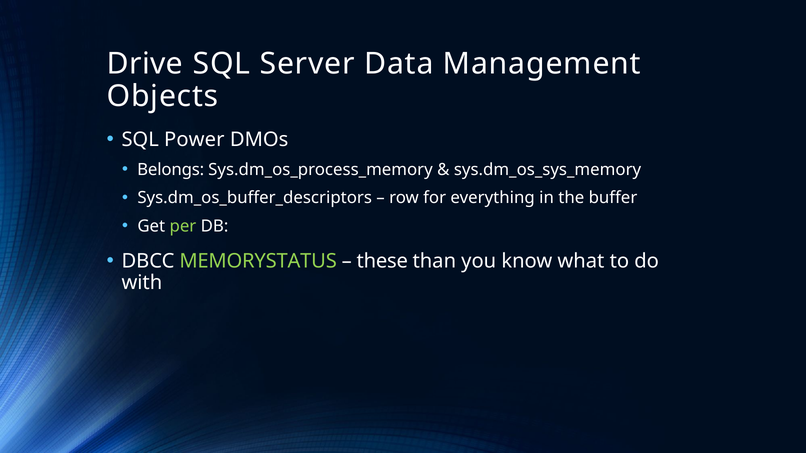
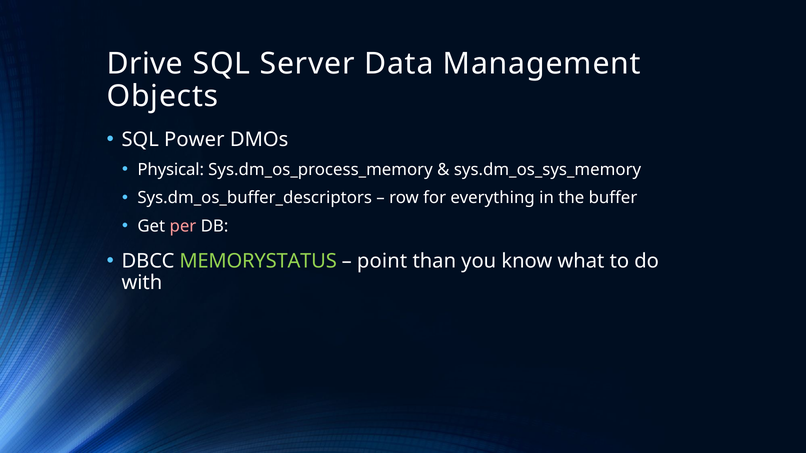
Belongs: Belongs -> Physical
per colour: light green -> pink
these: these -> point
